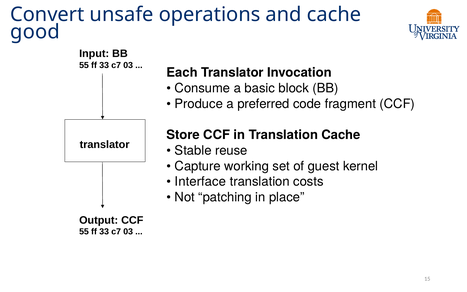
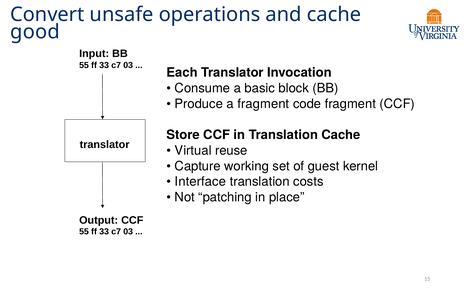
a preferred: preferred -> fragment
Stable: Stable -> Virtual
